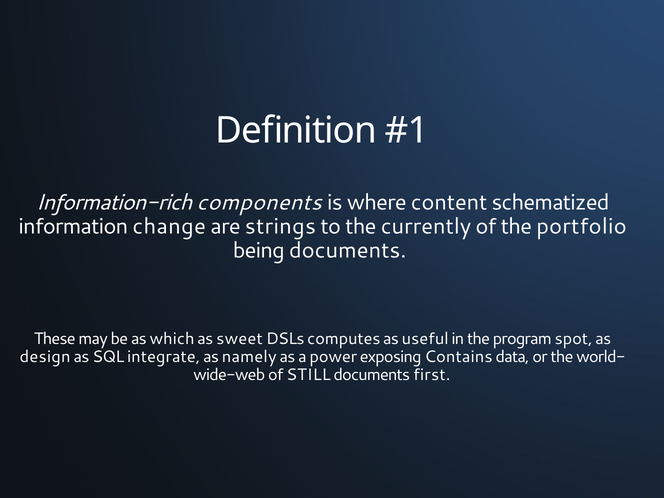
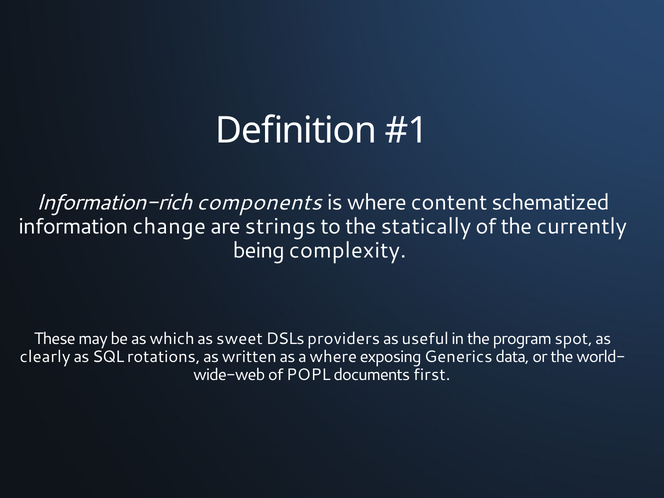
currently: currently -> statically
portfolio: portfolio -> currently
being documents: documents -> complexity
computes: computes -> providers
design: design -> clearly
integrate: integrate -> rotations
namely: namely -> written
a power: power -> where
Contains: Contains -> Generics
STILL: STILL -> POPL
